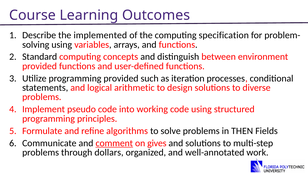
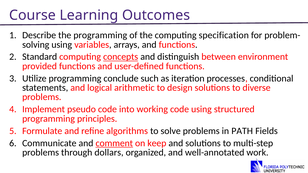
the implemented: implemented -> programming
concepts underline: none -> present
programming provided: provided -> conclude
THEN: THEN -> PATH
gives: gives -> keep
